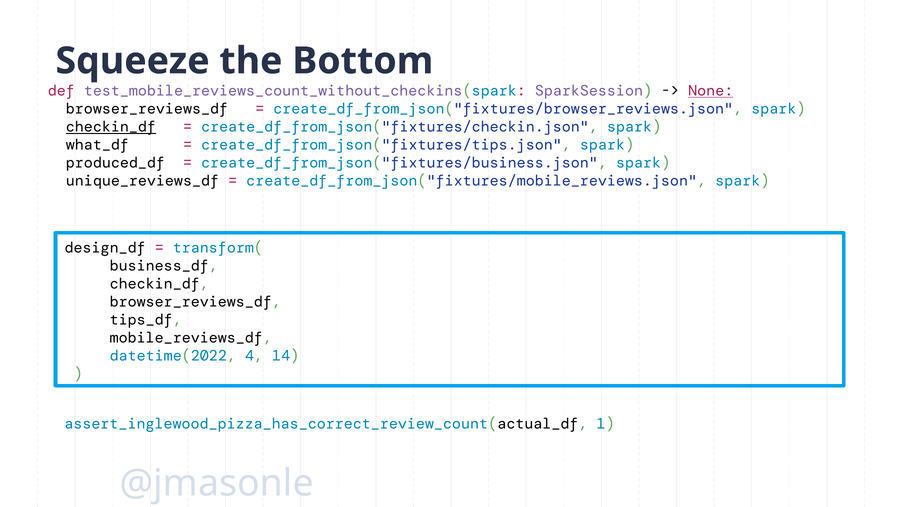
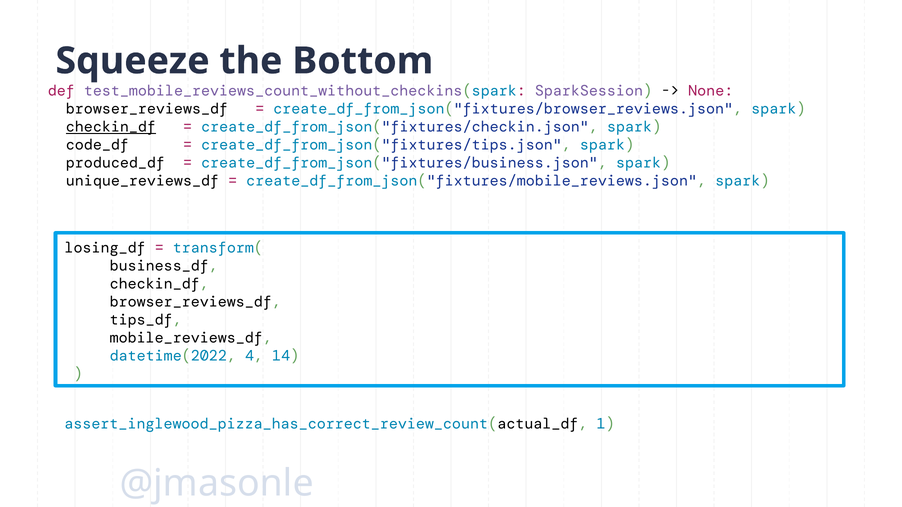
None underline: present -> none
what_df: what_df -> code_df
design_df: design_df -> losing_df
